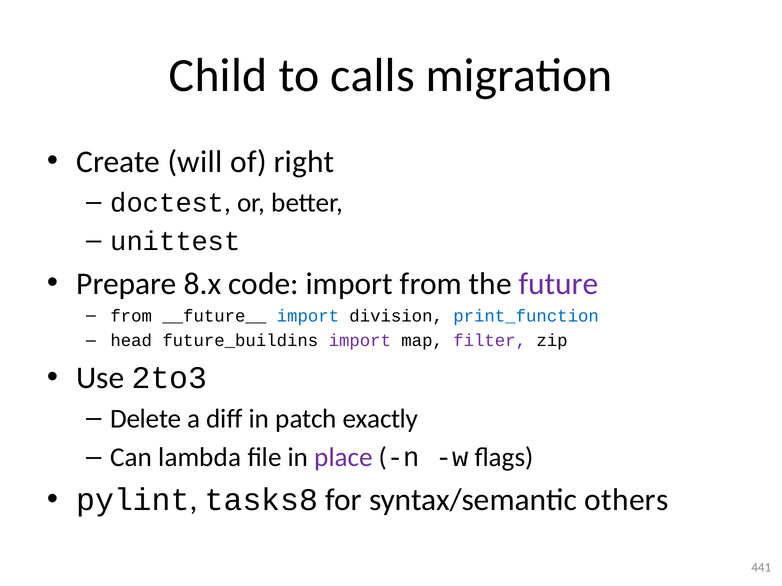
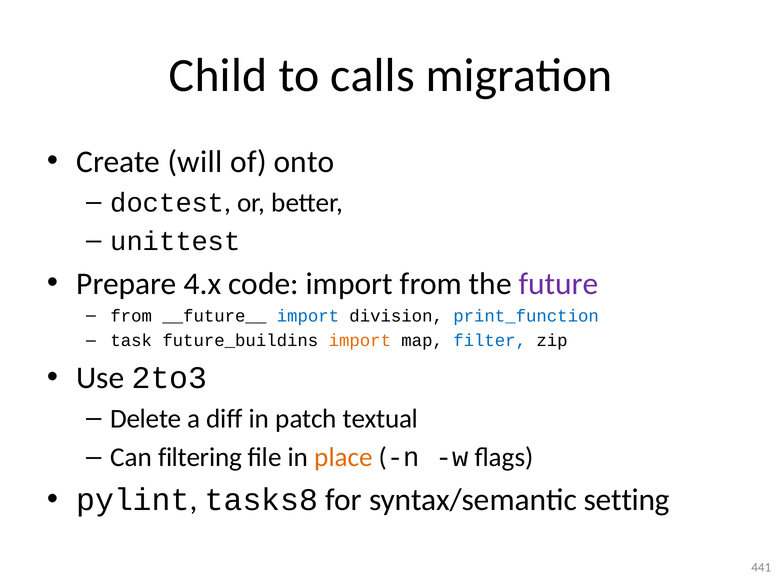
right: right -> onto
8.x: 8.x -> 4.x
head: head -> task
import at (360, 341) colour: purple -> orange
filter colour: purple -> blue
exactly: exactly -> textual
lambda: lambda -> filtering
place colour: purple -> orange
others: others -> setting
